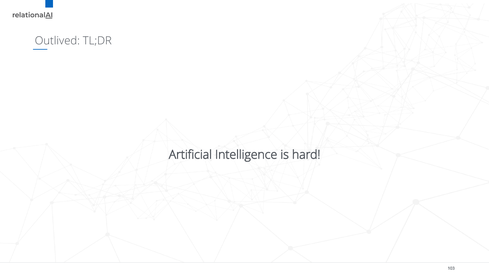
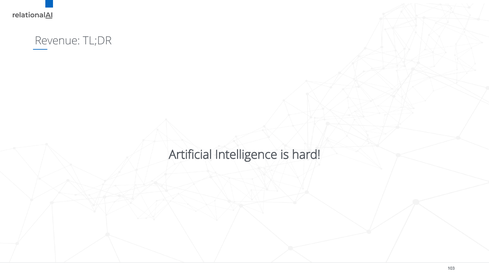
Outlived: Outlived -> Revenue
